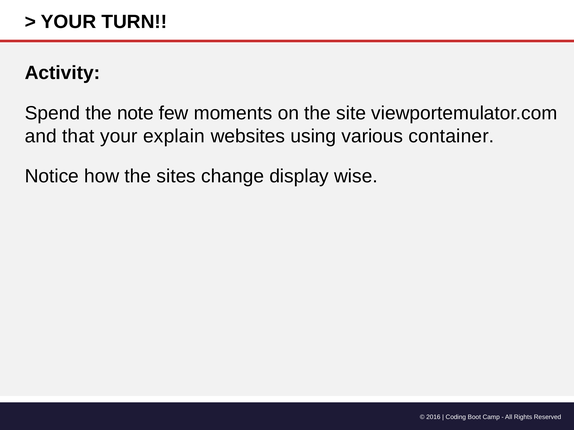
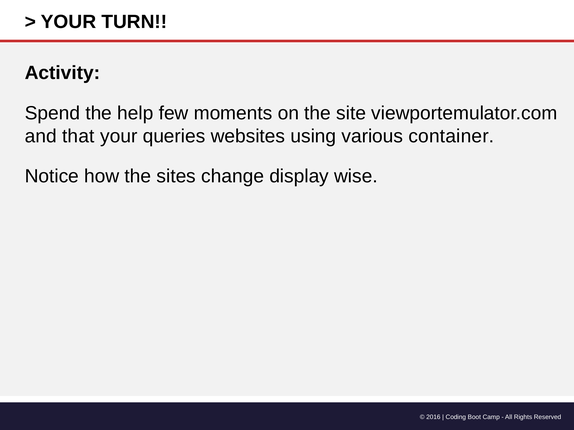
note: note -> help
explain: explain -> queries
